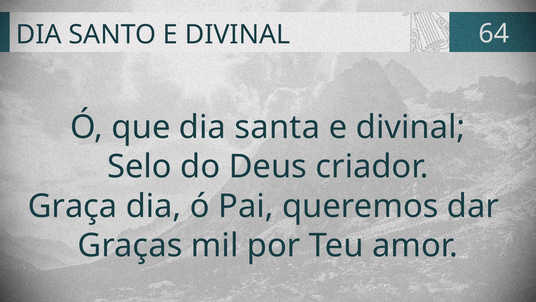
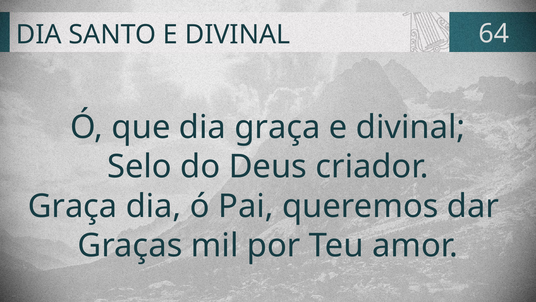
dia santa: santa -> graça
